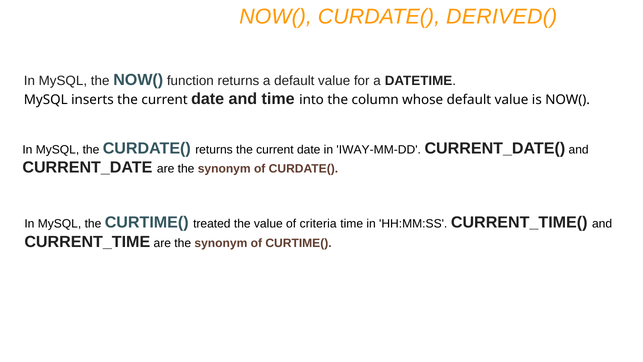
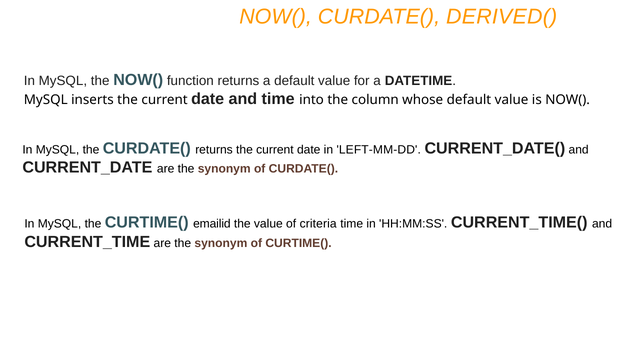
IWAY-MM-DD: IWAY-MM-DD -> LEFT-MM-DD
treated: treated -> emailid
